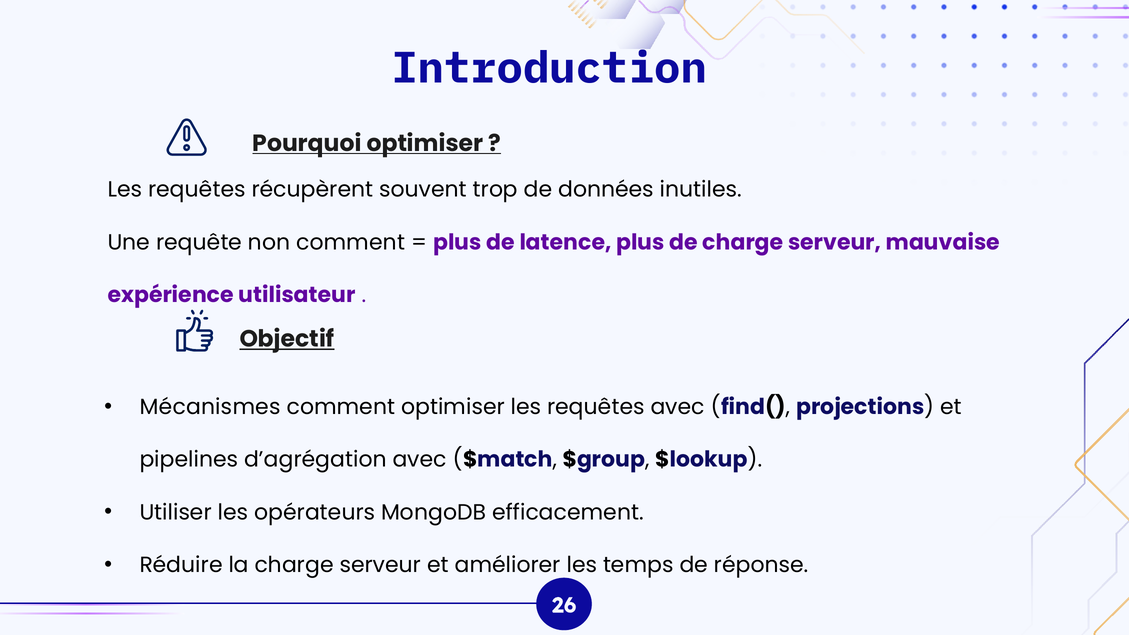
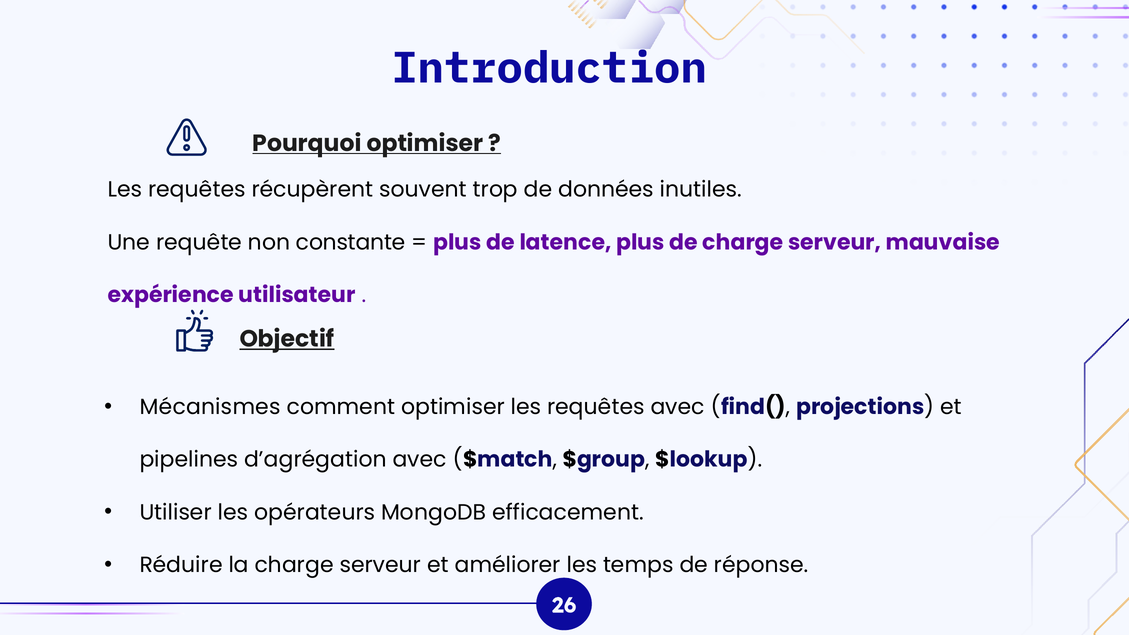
non comment: comment -> constante
